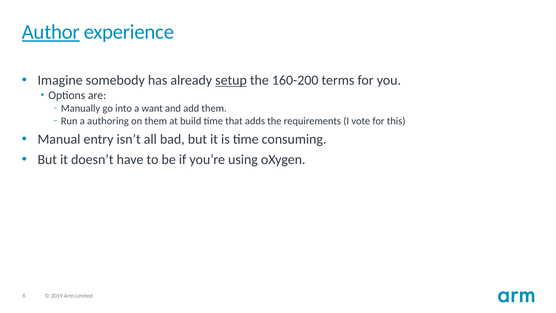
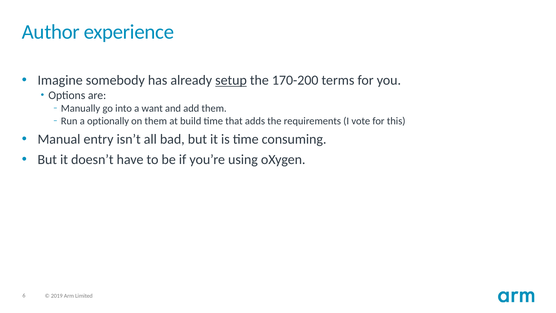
Author underline: present -> none
160-200: 160-200 -> 170-200
authoring: authoring -> optionally
